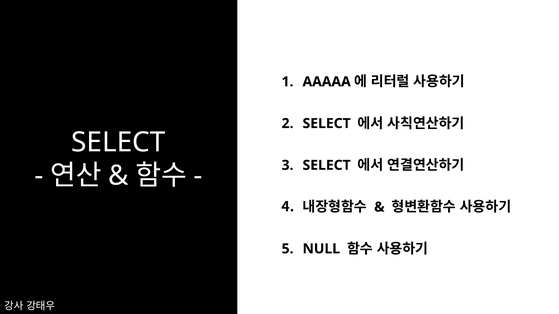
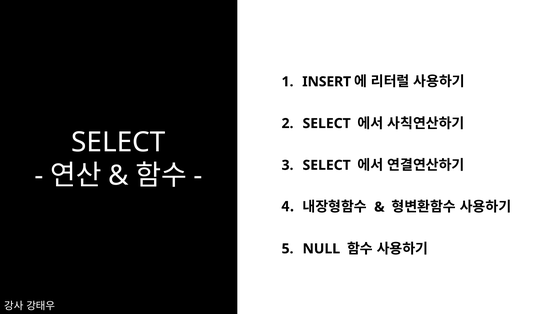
AAAAA: AAAAA -> INSERT
